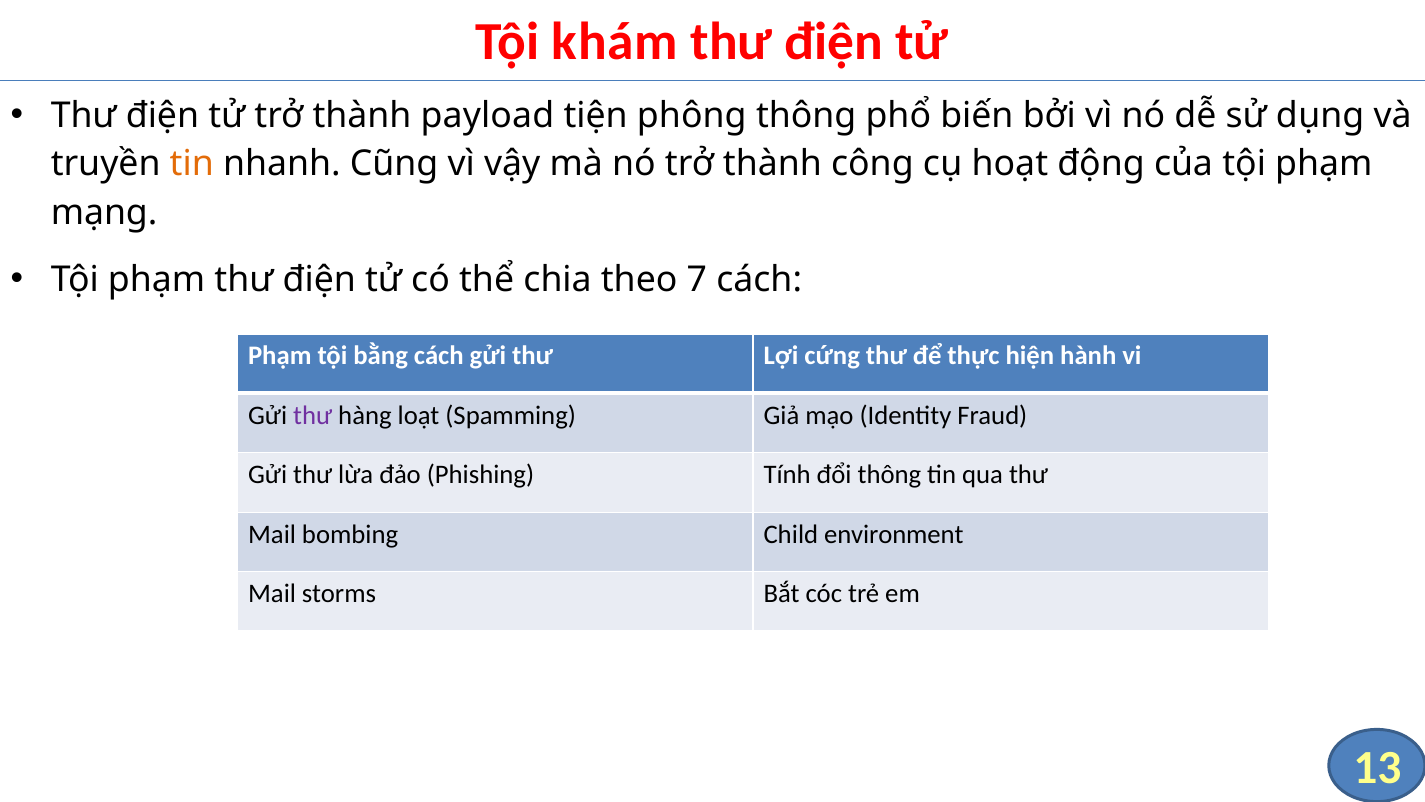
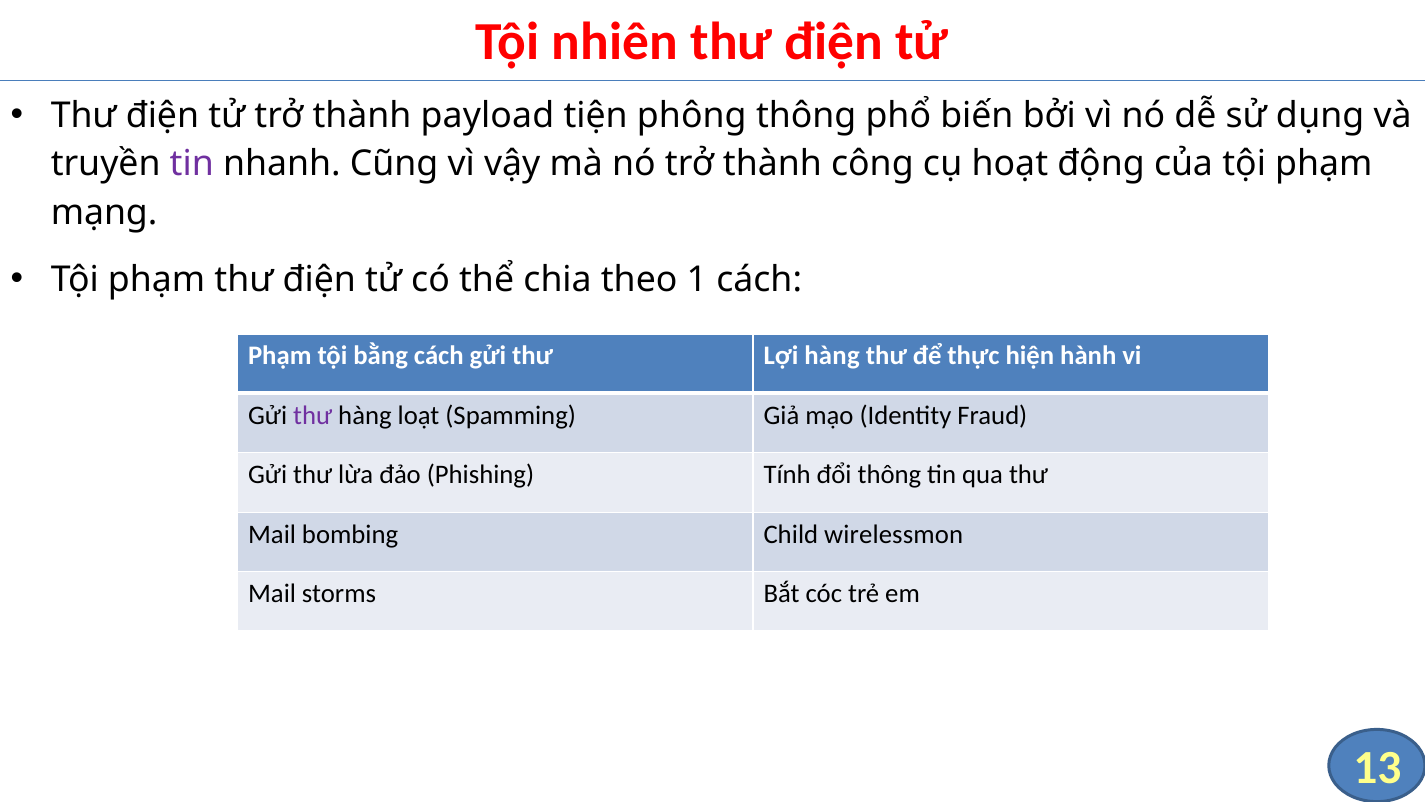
khám: khám -> nhiên
tin at (192, 164) colour: orange -> purple
7: 7 -> 1
Lợi cứng: cứng -> hàng
environment: environment -> wirelessmon
